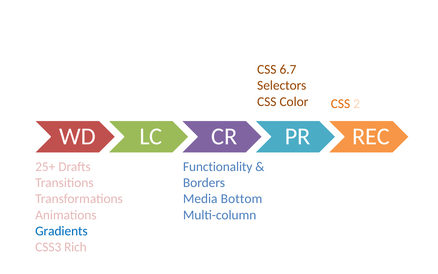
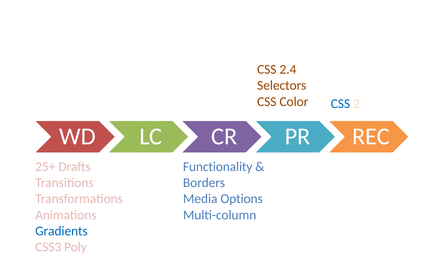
6.7: 6.7 -> 2.4
CSS at (340, 104) colour: orange -> blue
Bottom: Bottom -> Options
Rich: Rich -> Poly
